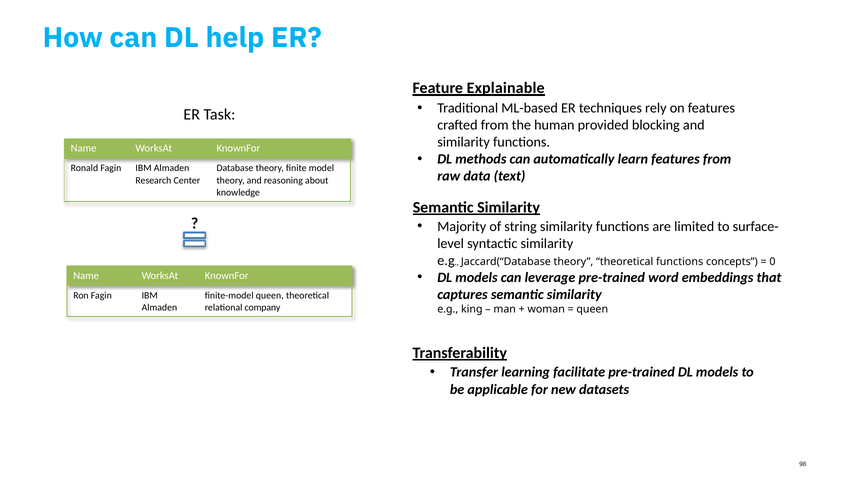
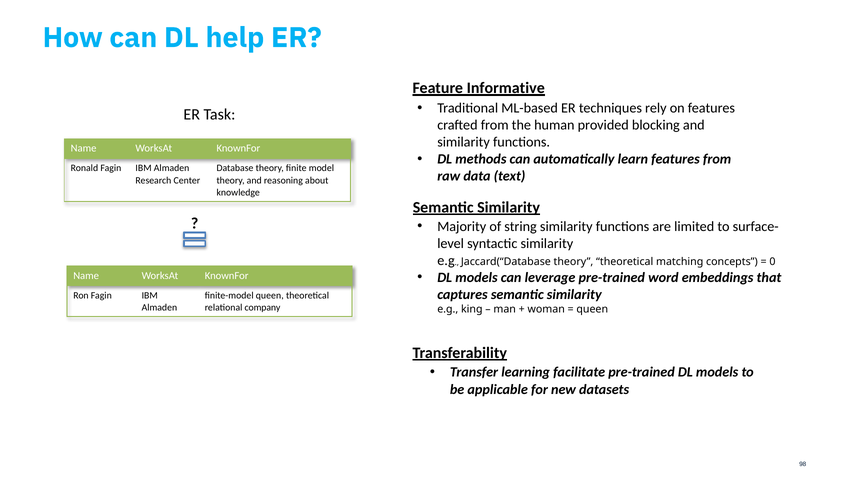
Explainable: Explainable -> Informative
theoretical functions: functions -> matching
